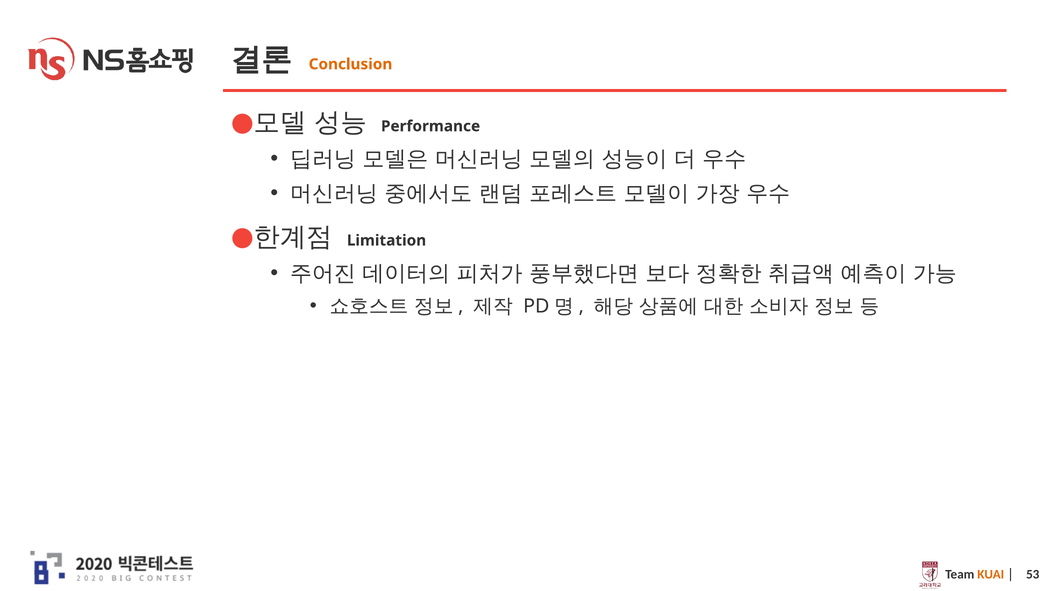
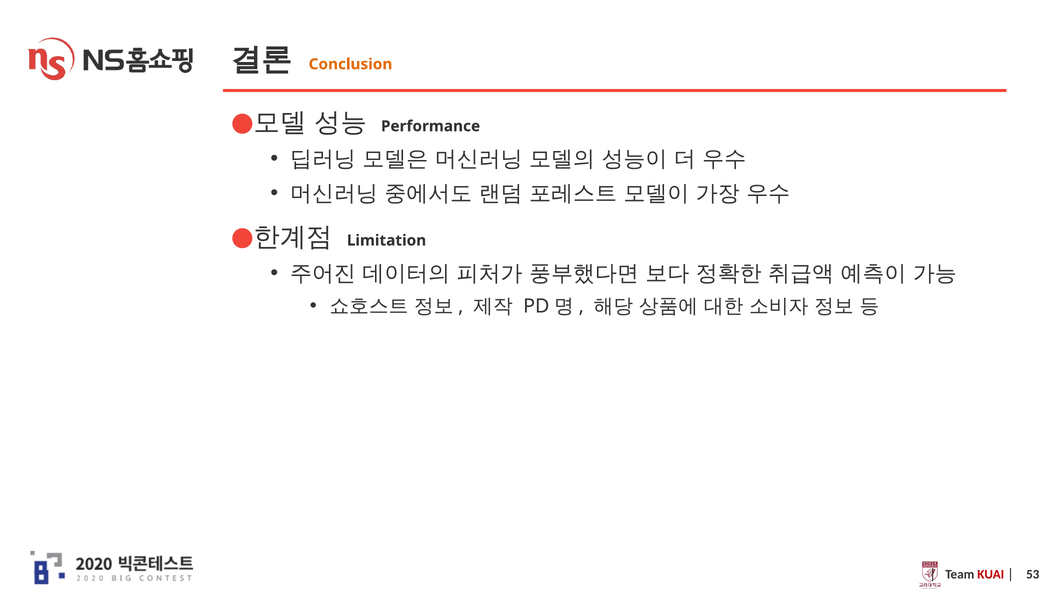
KUAI colour: orange -> red
